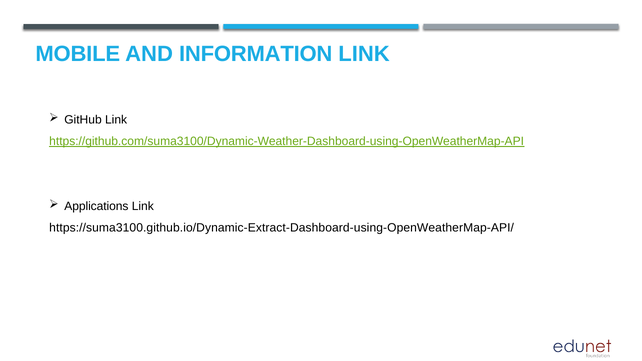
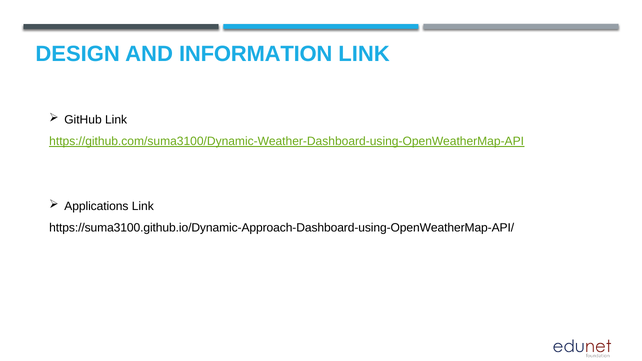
MOBILE: MOBILE -> DESIGN
https://suma3100.github.io/Dynamic-Extract-Dashboard-using-OpenWeatherMap-API/: https://suma3100.github.io/Dynamic-Extract-Dashboard-using-OpenWeatherMap-API/ -> https://suma3100.github.io/Dynamic-Approach-Dashboard-using-OpenWeatherMap-API/
